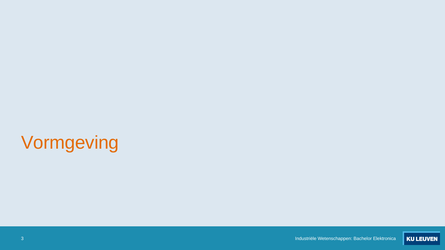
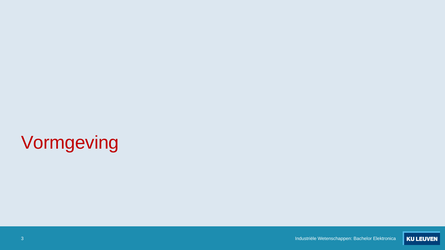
Vormgeving colour: orange -> red
